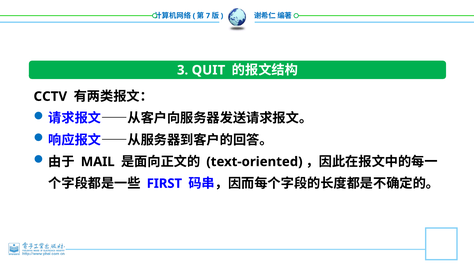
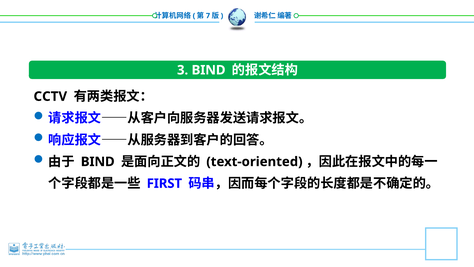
3 QUIT: QUIT -> BIND
MAIL at (98, 162): MAIL -> BIND
